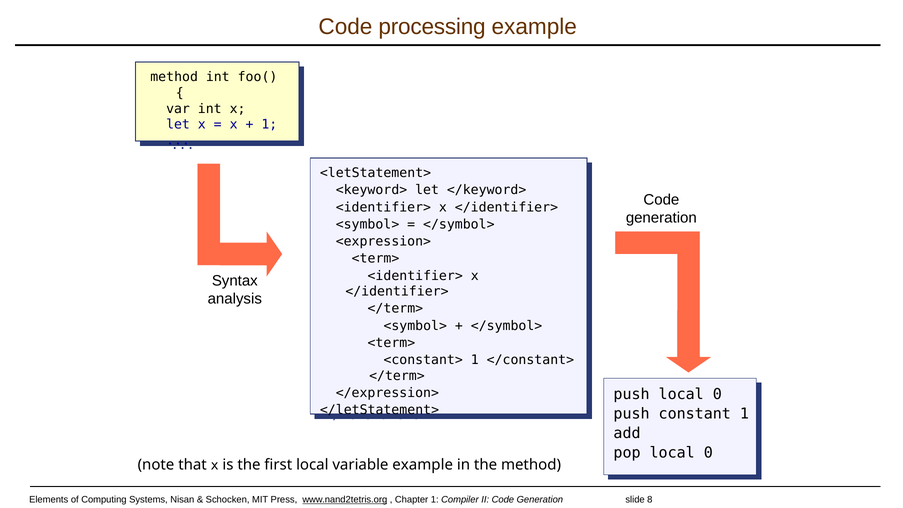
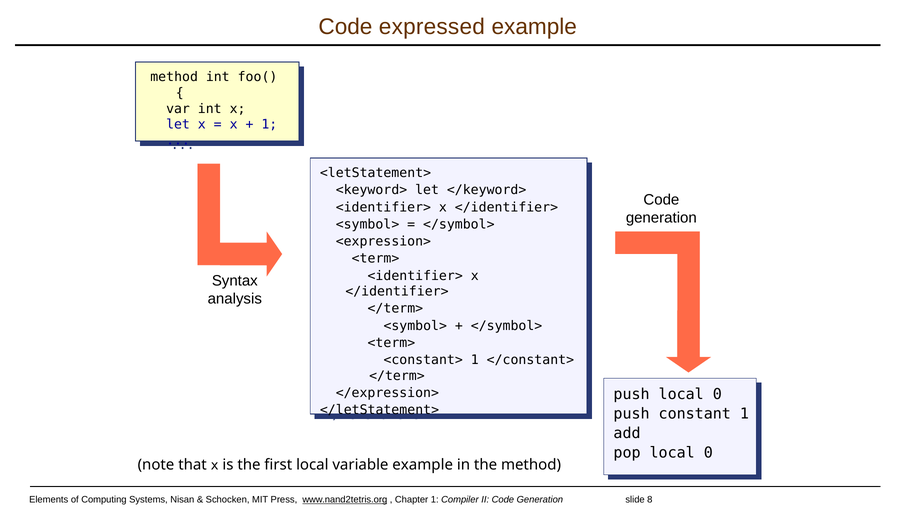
processing: processing -> expressed
